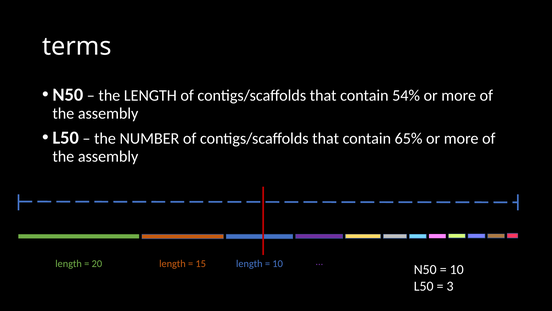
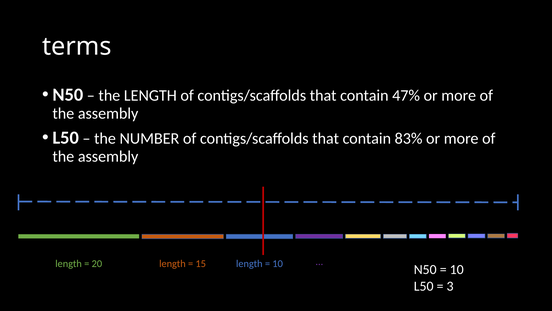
54%: 54% -> 47%
65%: 65% -> 83%
